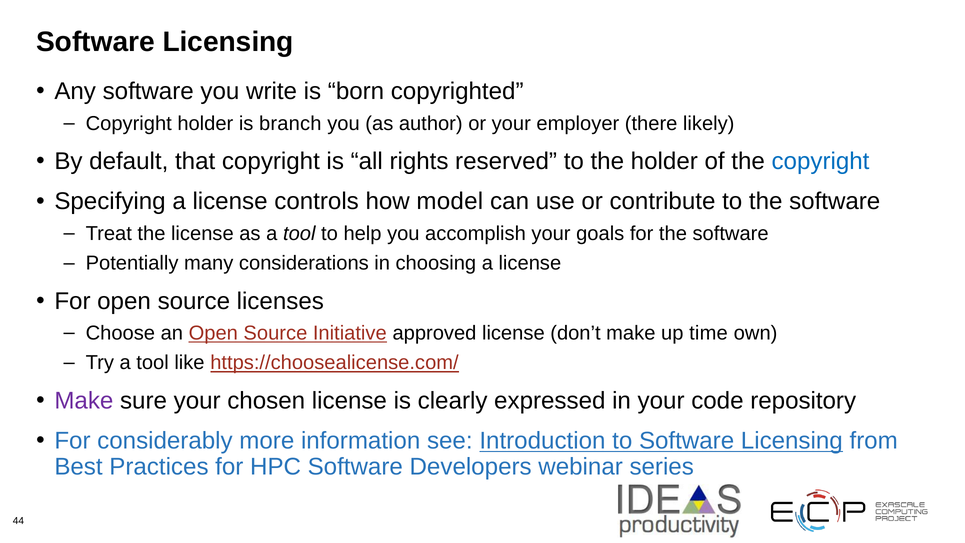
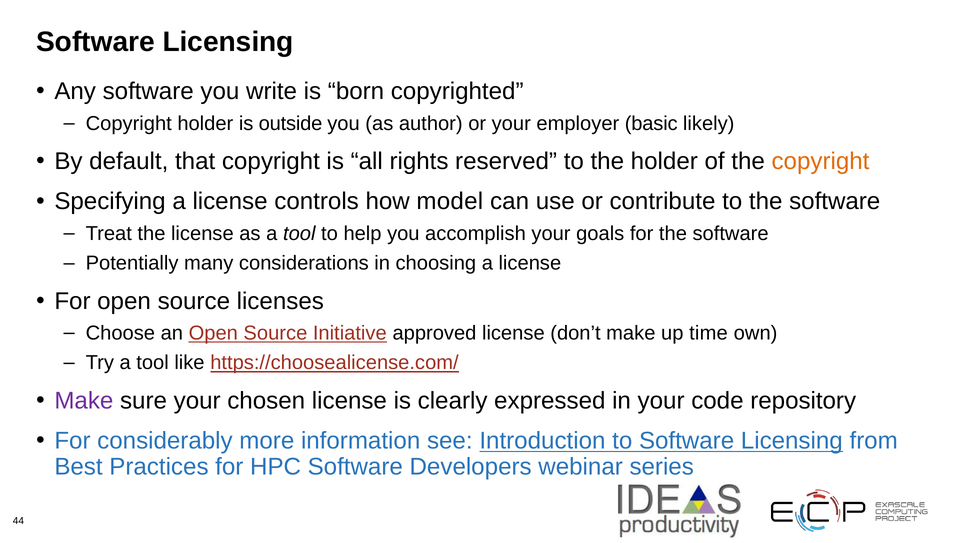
branch: branch -> outside
there: there -> basic
copyright at (820, 161) colour: blue -> orange
